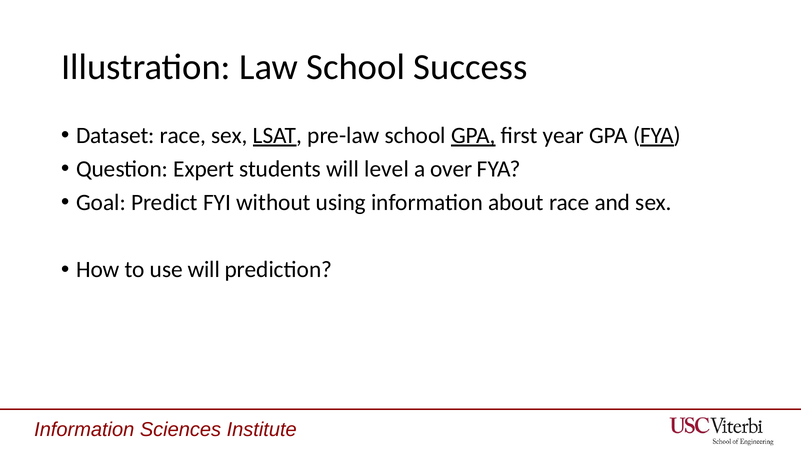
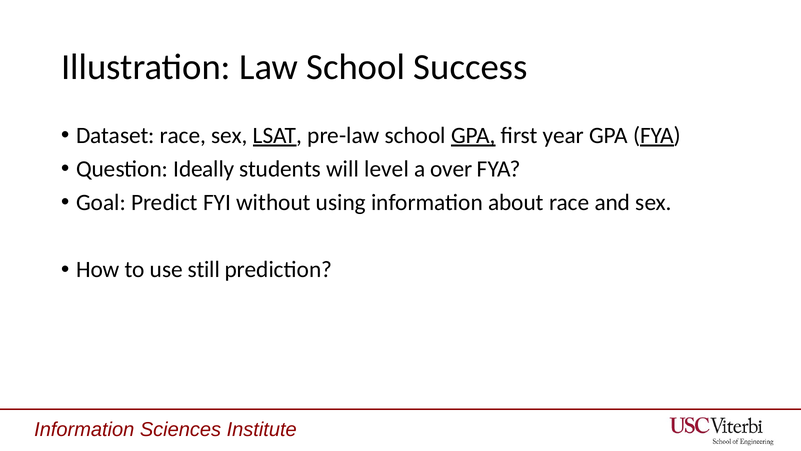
Expert: Expert -> Ideally
use will: will -> still
